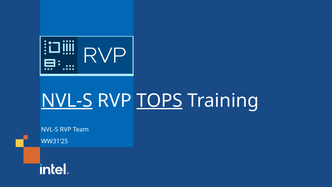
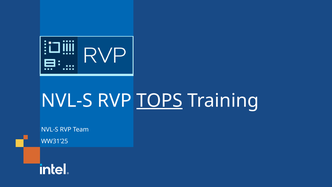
NVL-S at (67, 100) underline: present -> none
